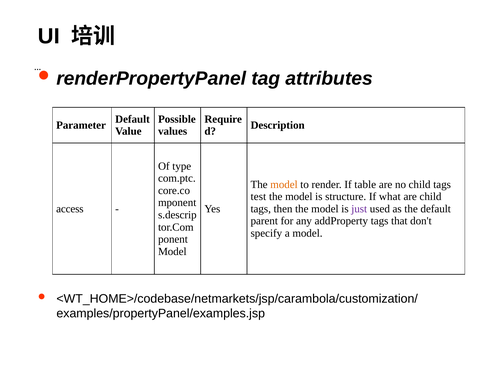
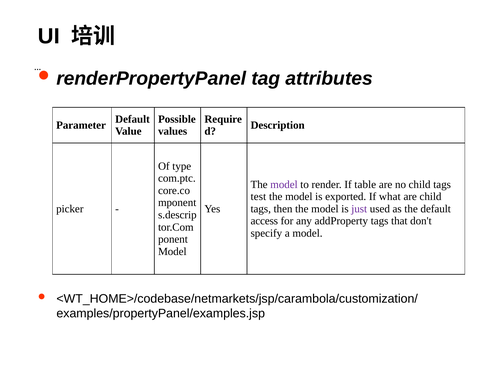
model at (284, 185) colour: orange -> purple
structure: structure -> exported
access: access -> picker
parent: parent -> access
